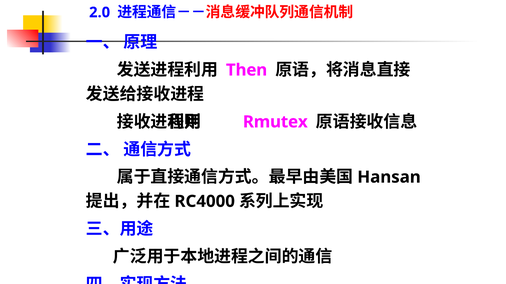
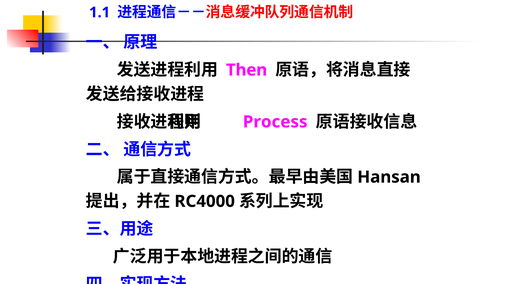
2.0: 2.0 -> 1.1
Rmutex: Rmutex -> Process
